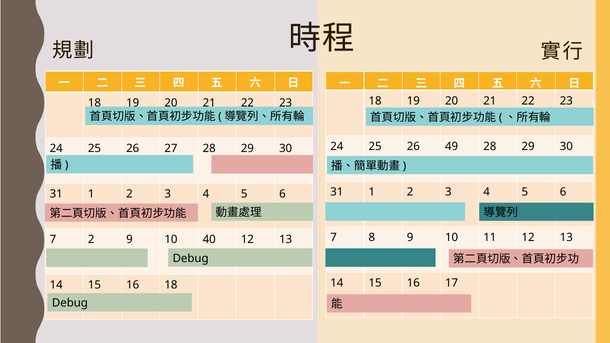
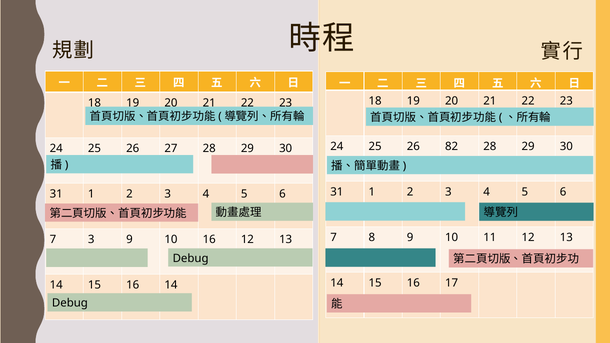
49: 49 -> 82
7 2: 2 -> 3
10 40: 40 -> 16
16 18: 18 -> 14
